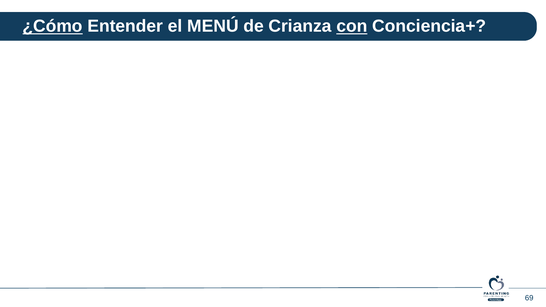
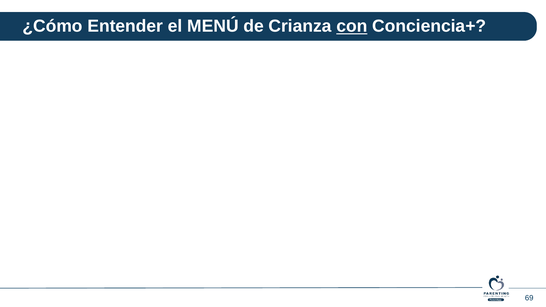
¿Cómo underline: present -> none
